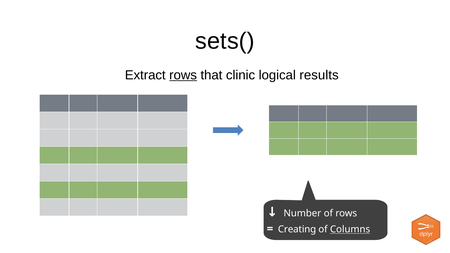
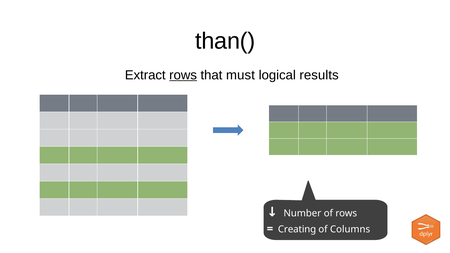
sets(: sets( -> than(
clinic: clinic -> must
Columns underline: present -> none
